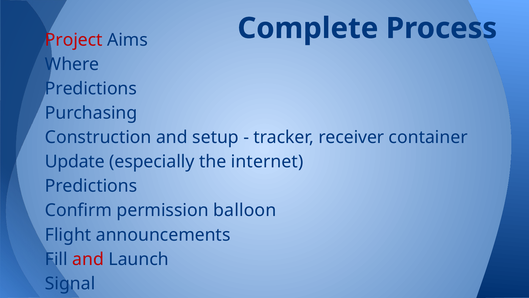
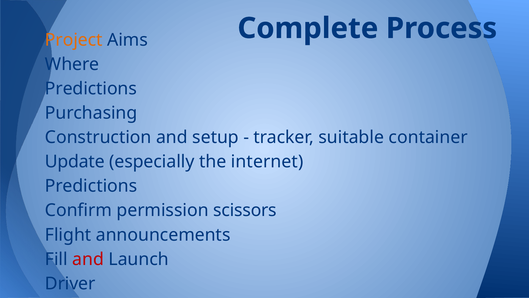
Project colour: red -> orange
receiver: receiver -> suitable
balloon: balloon -> scissors
Signal: Signal -> Driver
